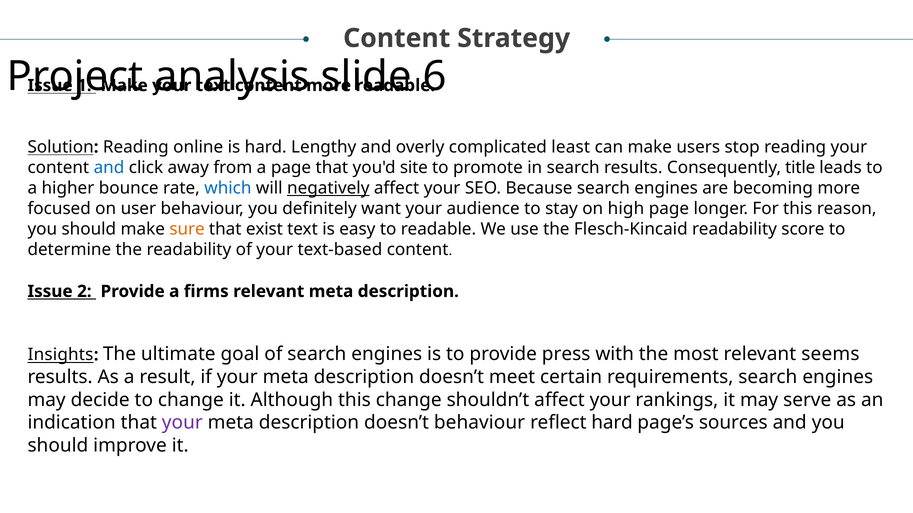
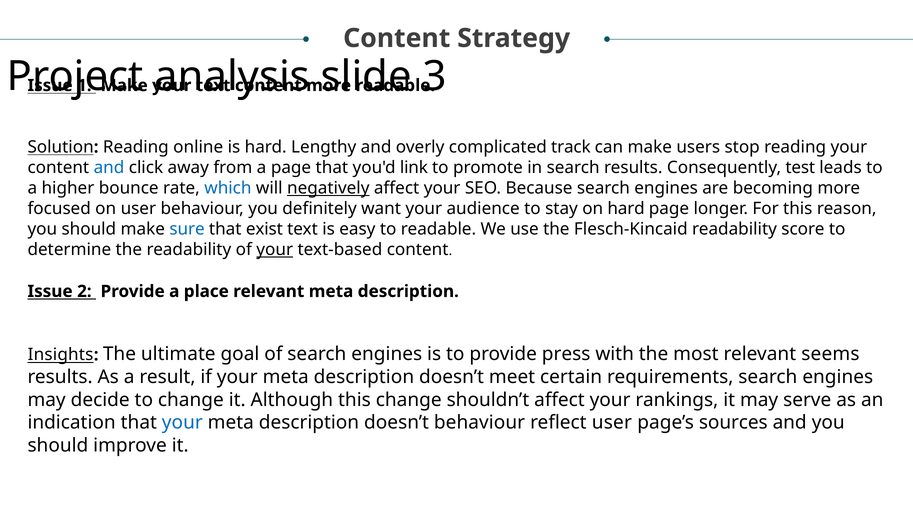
6: 6 -> 3
least: least -> track
site: site -> link
title: title -> test
on high: high -> hard
sure colour: orange -> blue
your at (275, 250) underline: none -> present
firms: firms -> place
your at (182, 423) colour: purple -> blue
reflect hard: hard -> user
